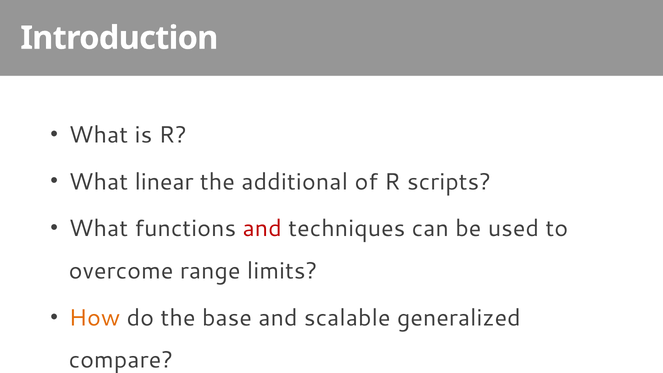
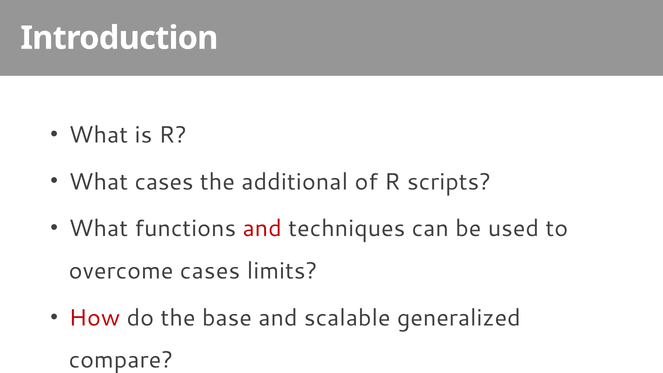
What linear: linear -> cases
overcome range: range -> cases
How colour: orange -> red
